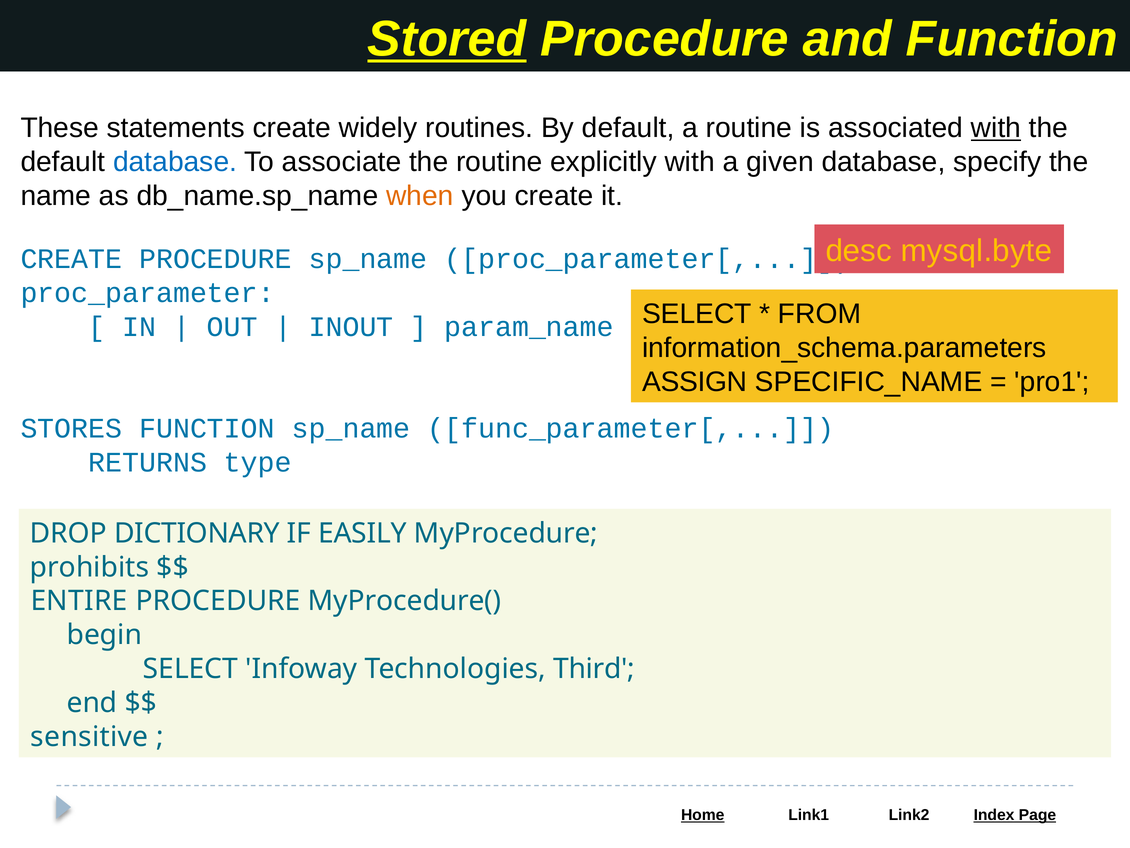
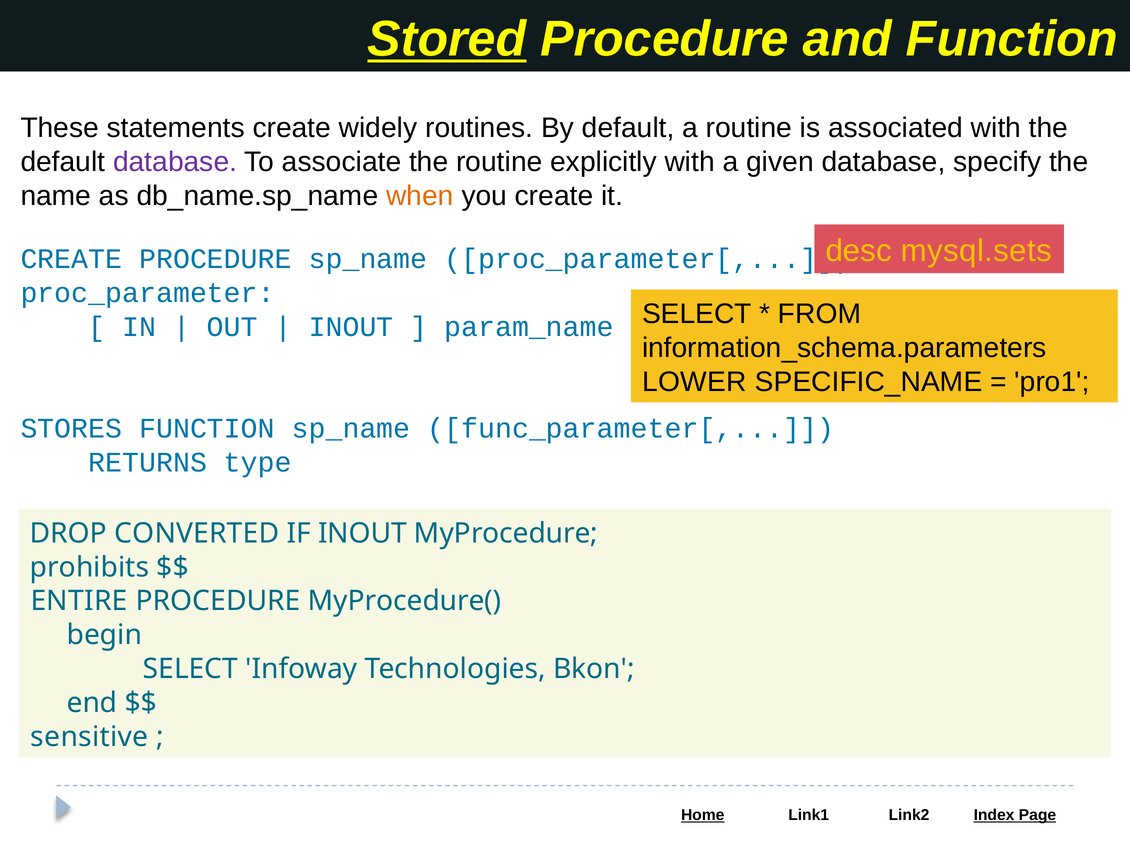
with at (996, 128) underline: present -> none
database at (175, 162) colour: blue -> purple
mysql.byte: mysql.byte -> mysql.sets
ASSIGN: ASSIGN -> LOWER
DICTIONARY: DICTIONARY -> CONVERTED
IF EASILY: EASILY -> INOUT
Third: Third -> Bkon
